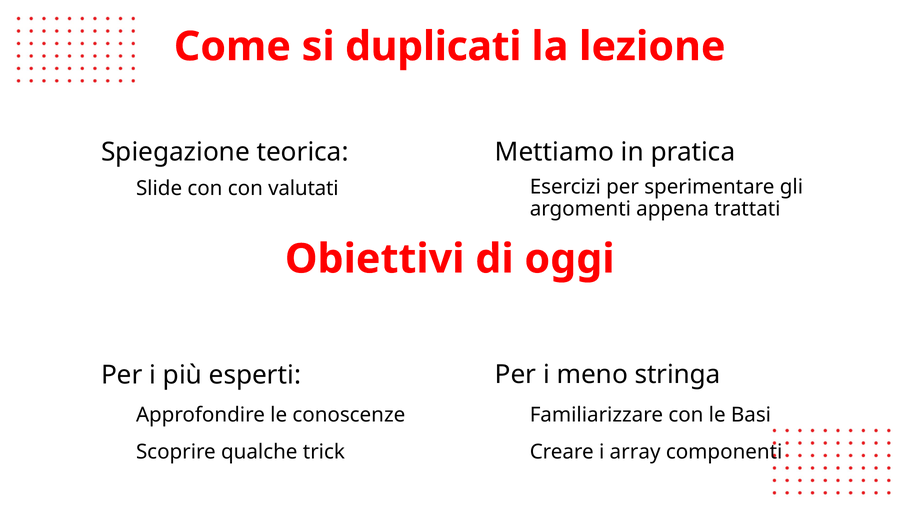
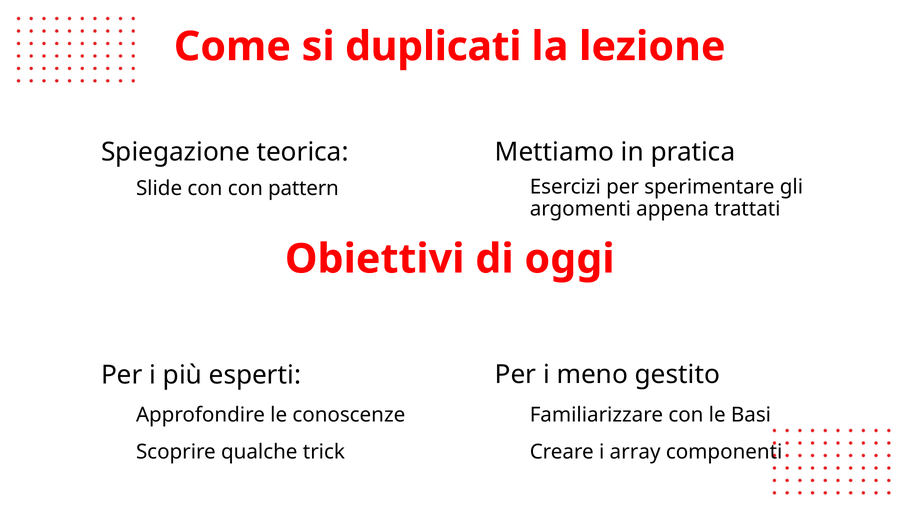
valutati: valutati -> pattern
stringa: stringa -> gestito
